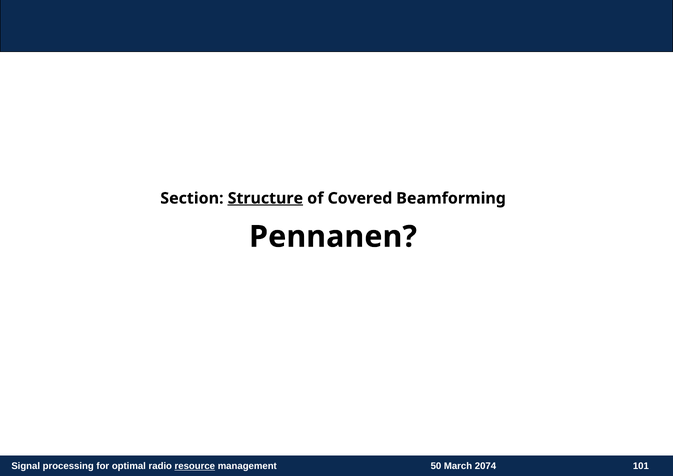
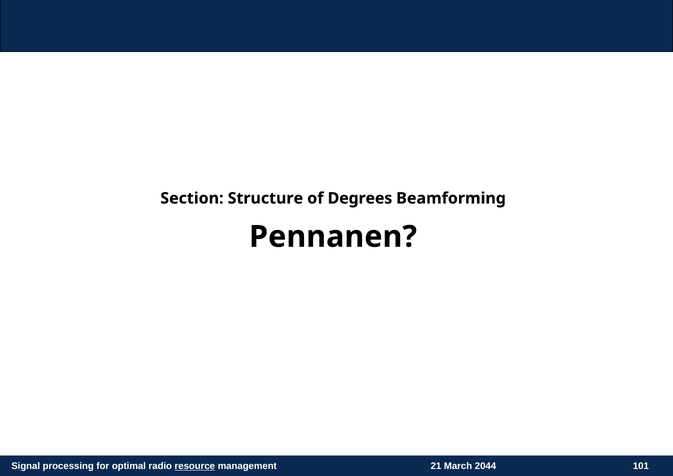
Structure underline: present -> none
Covered: Covered -> Degrees
50: 50 -> 21
2074: 2074 -> 2044
